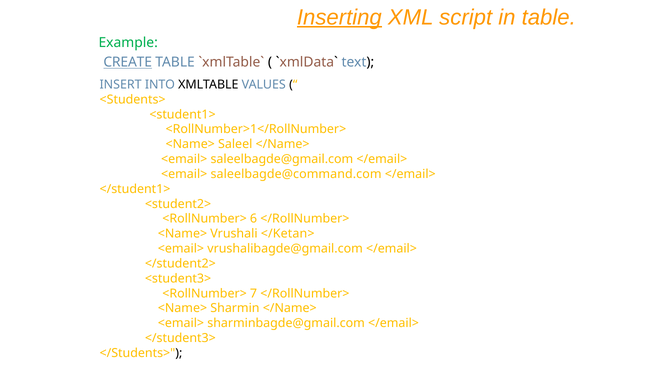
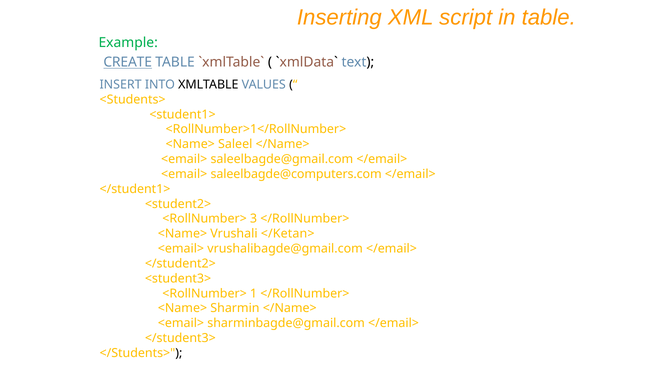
Inserting underline: present -> none
saleelbagde@command.com: saleelbagde@command.com -> saleelbagde@computers.com
6: 6 -> 3
7: 7 -> 1
